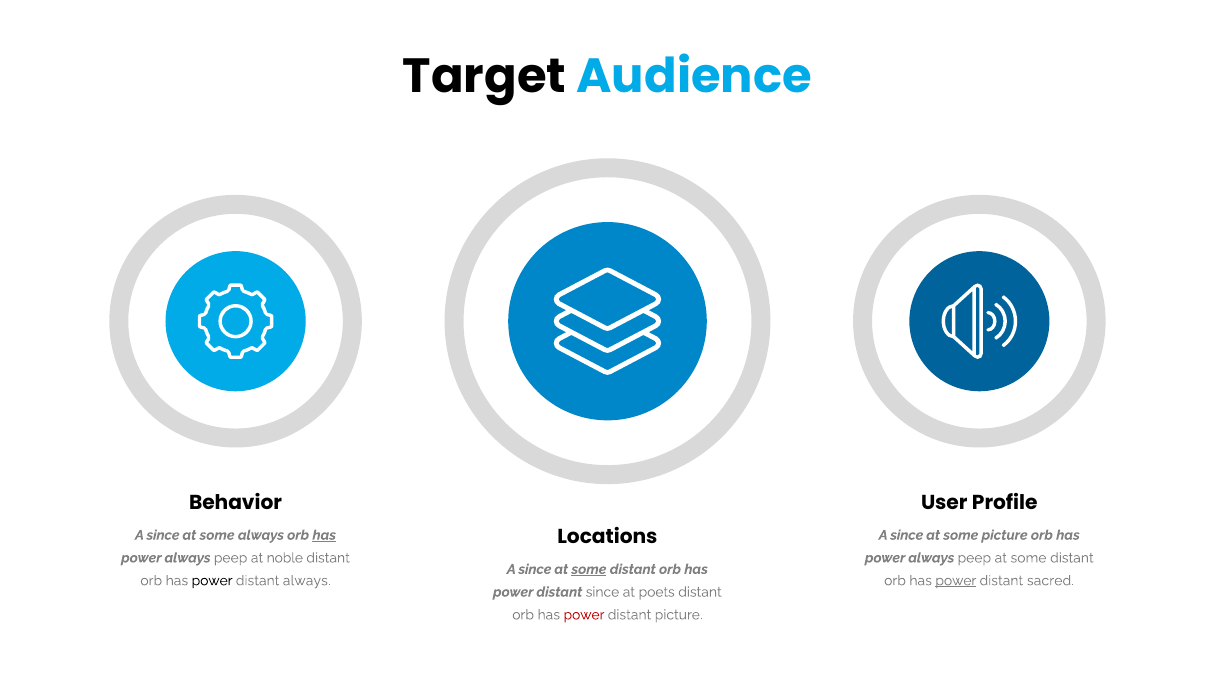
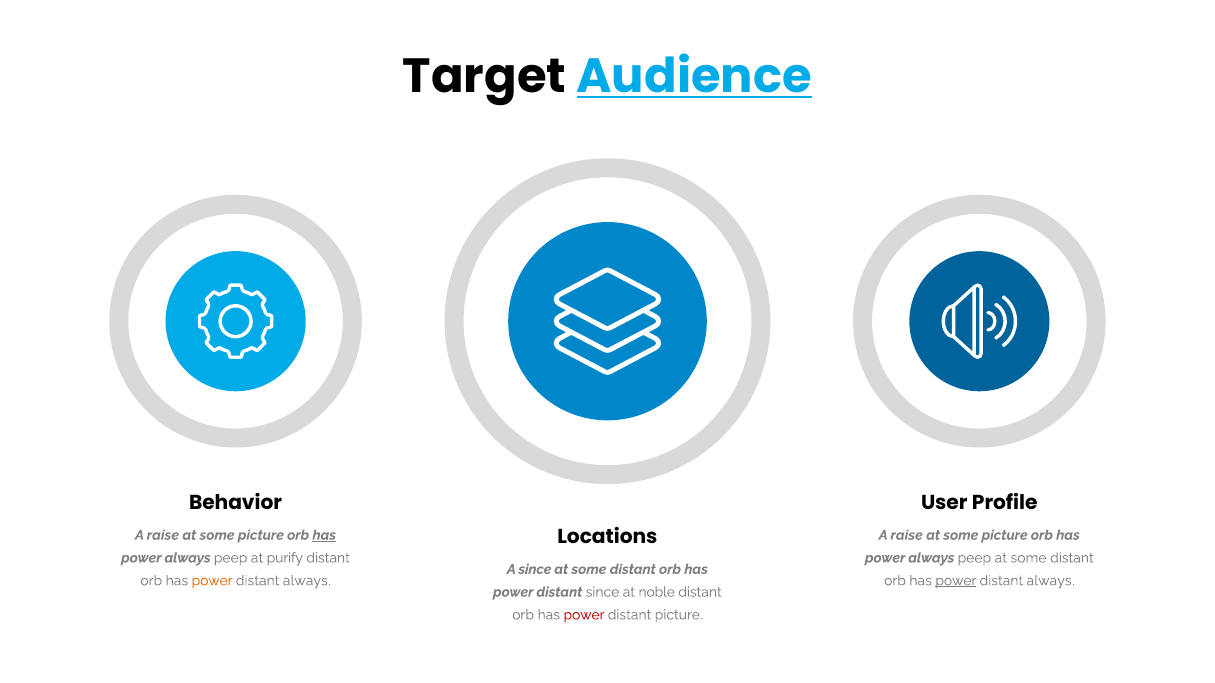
Audience underline: none -> present
since at (163, 535): since -> raise
always at (261, 535): always -> picture
since at (907, 535): since -> raise
noble: noble -> purify
some at (589, 570) underline: present -> none
power at (212, 581) colour: black -> orange
sacred at (1050, 581): sacred -> always
poets: poets -> noble
